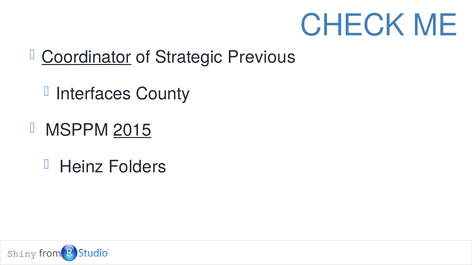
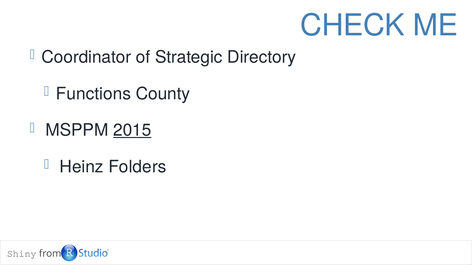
Coordinator underline: present -> none
Previous: Previous -> Directory
Interfaces: Interfaces -> Functions
